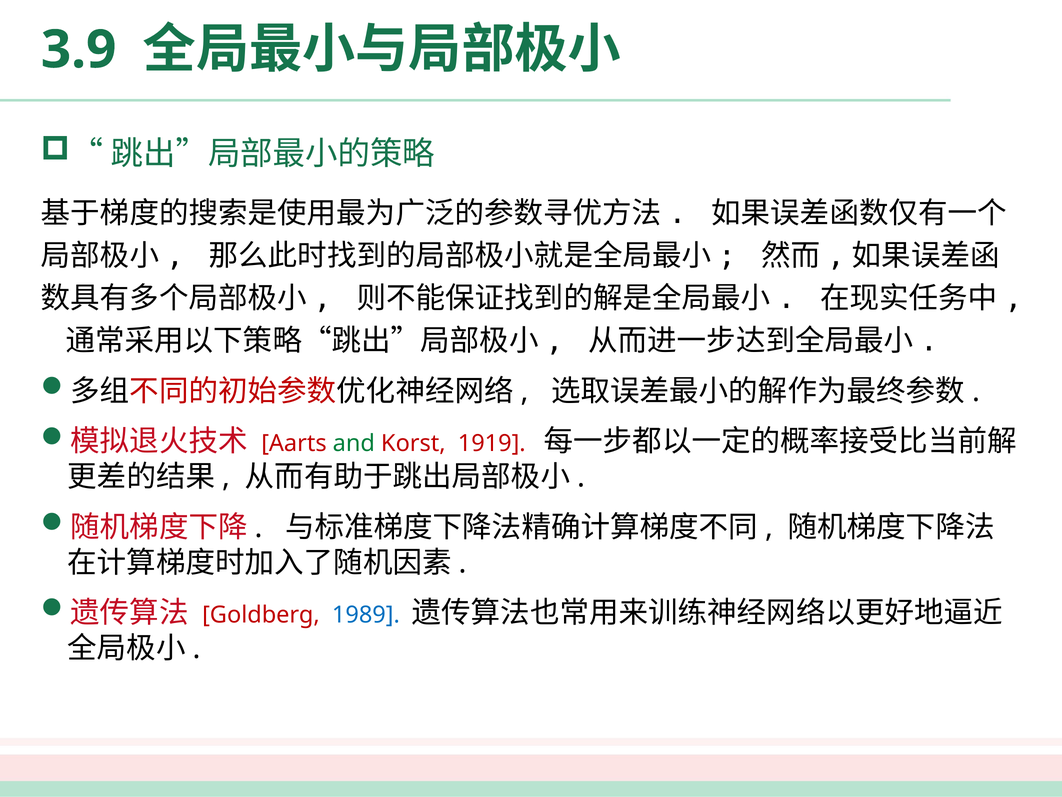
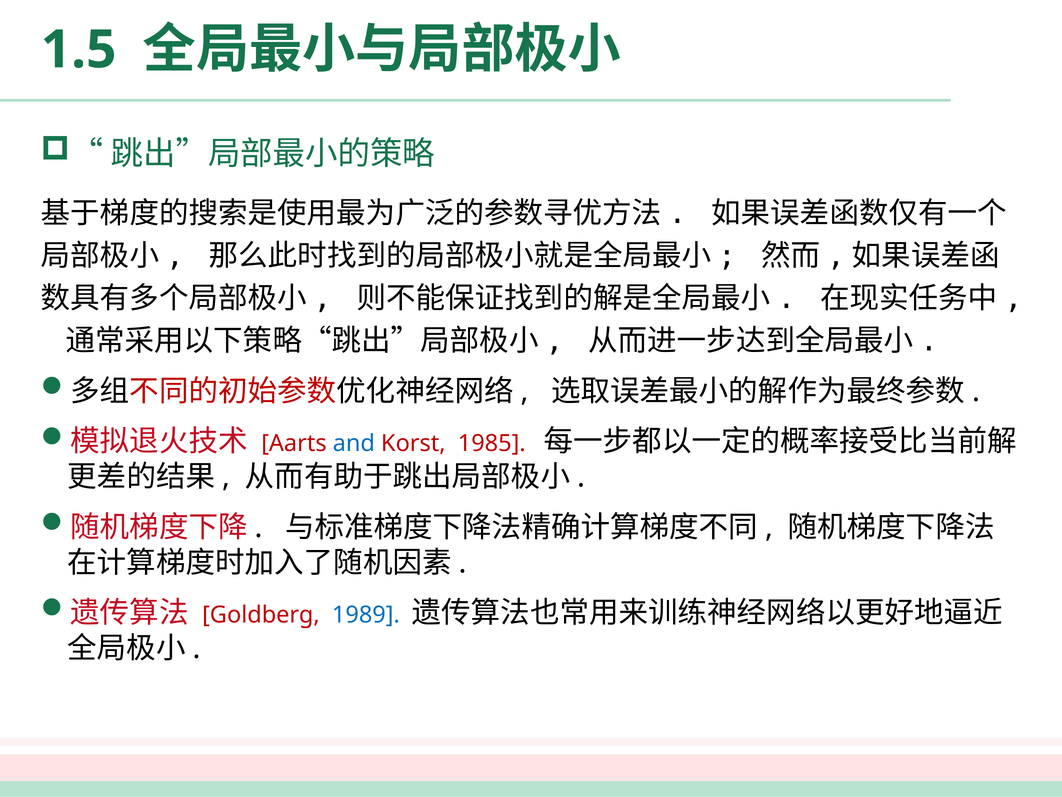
3.9: 3.9 -> 1.5
and colour: green -> blue
1919: 1919 -> 1985
